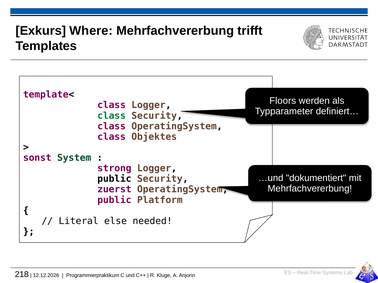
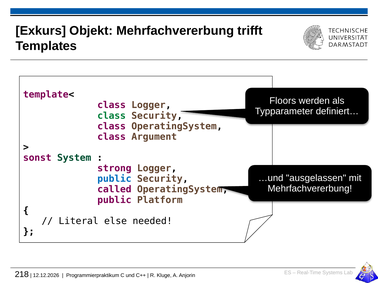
Where: Where -> Objekt
Objektes: Objektes -> Argument
dokumentiert: dokumentiert -> ausgelassen
public at (114, 179) colour: black -> blue
zuerst: zuerst -> called
